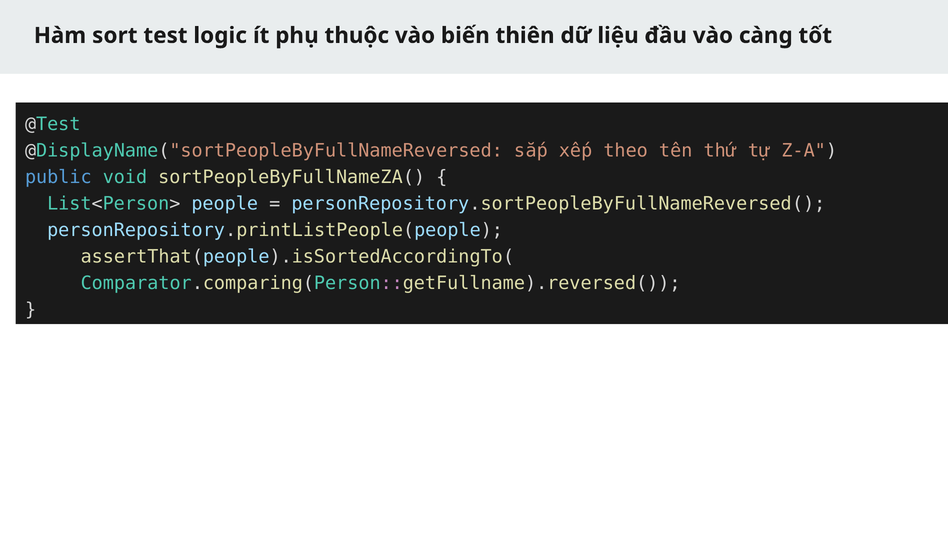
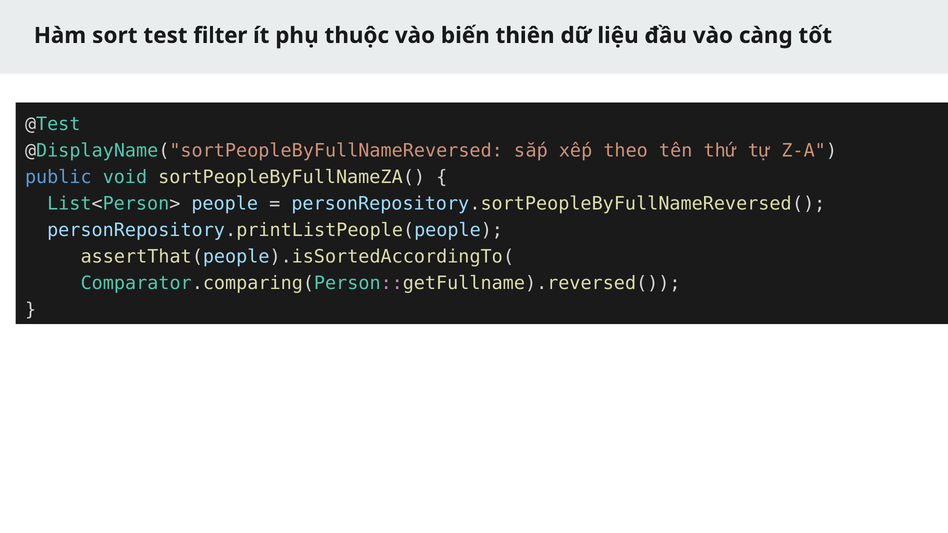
logic: logic -> filter
